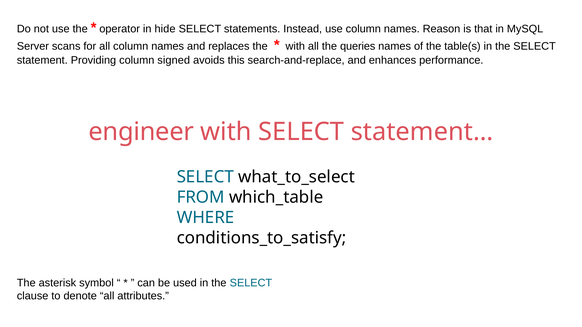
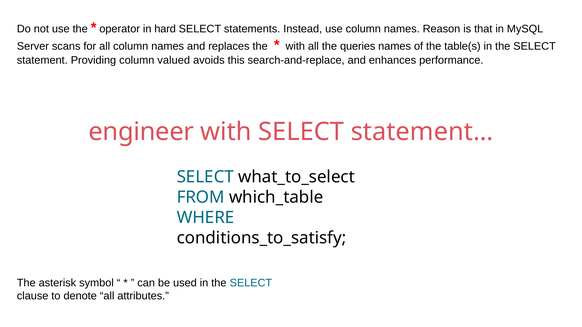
hide: hide -> hard
signed: signed -> valued
